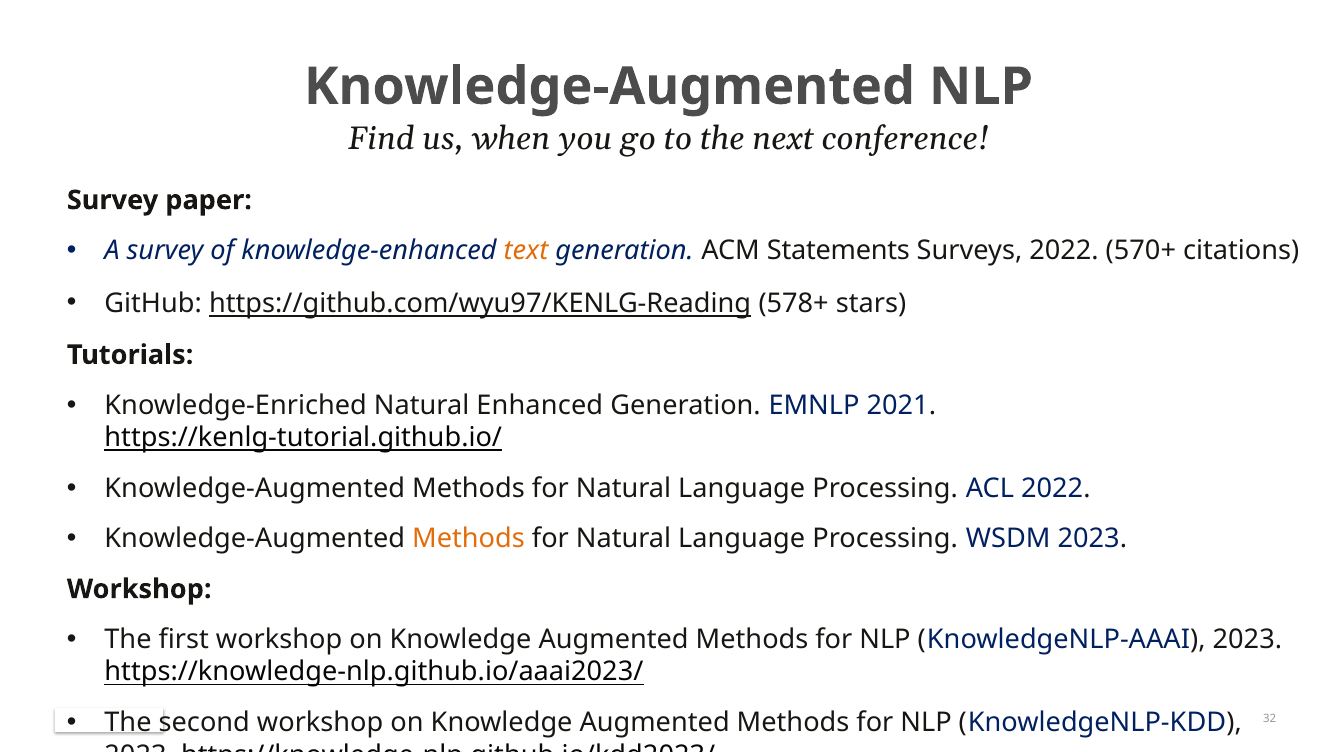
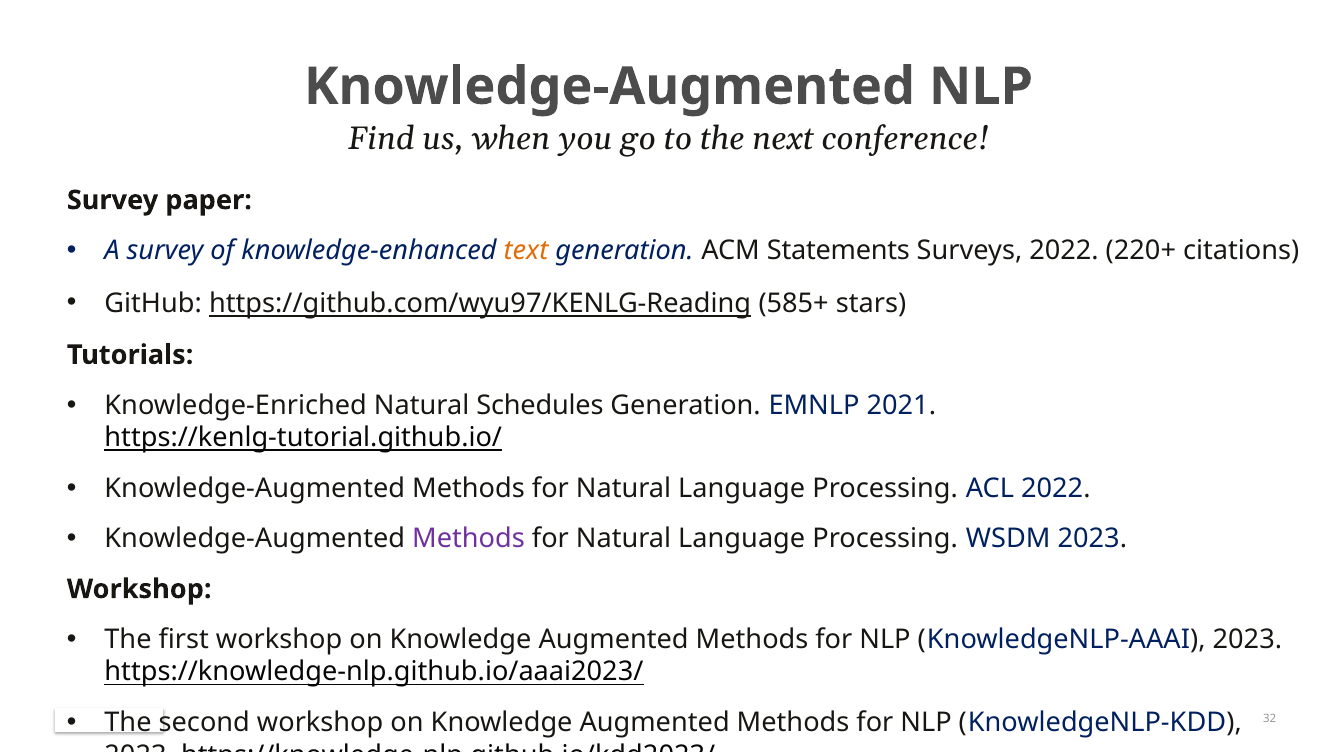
570+: 570+ -> 220+
578+: 578+ -> 585+
Enhanced: Enhanced -> Schedules
Methods at (469, 539) colour: orange -> purple
